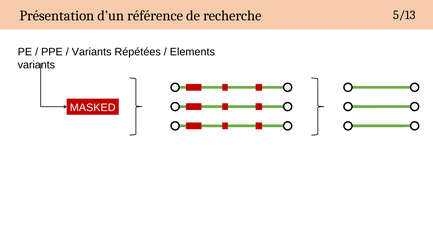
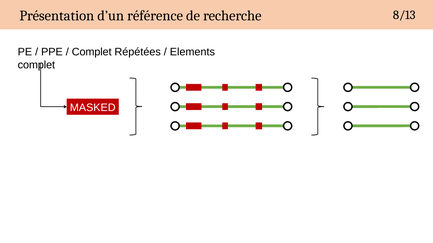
5/13: 5/13 -> 8/13
Variants at (92, 52): Variants -> Complet
variants at (36, 65): variants -> complet
